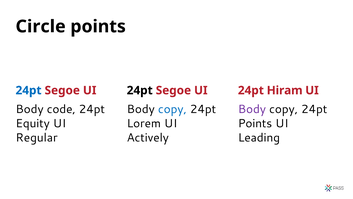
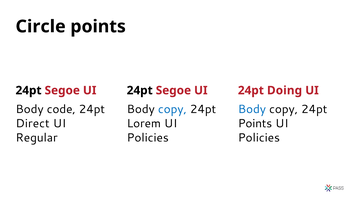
24pt at (29, 90) colour: blue -> black
Hiram: Hiram -> Doing
Body at (252, 109) colour: purple -> blue
Equity: Equity -> Direct
Actively at (148, 137): Actively -> Policies
Leading at (259, 137): Leading -> Policies
